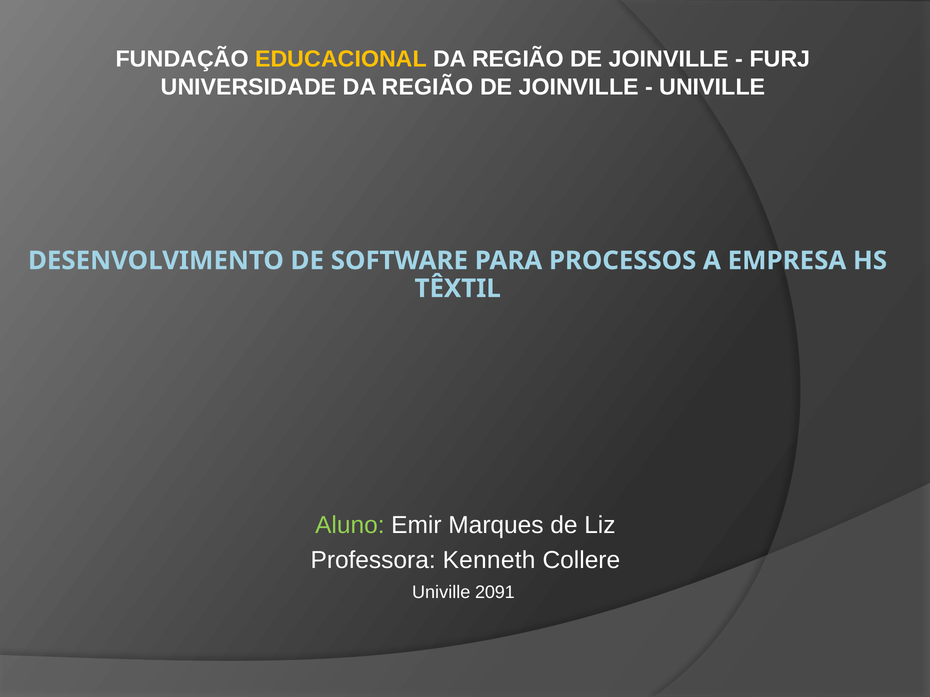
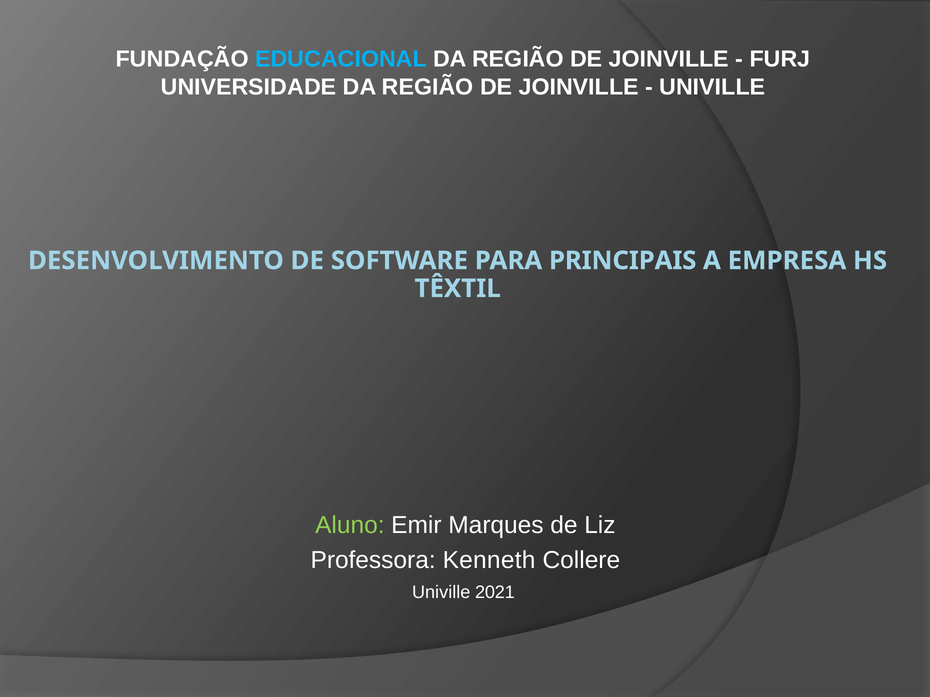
EDUCACIONAL colour: yellow -> light blue
PROCESSOS: PROCESSOS -> PRINCIPAIS
2091: 2091 -> 2021
